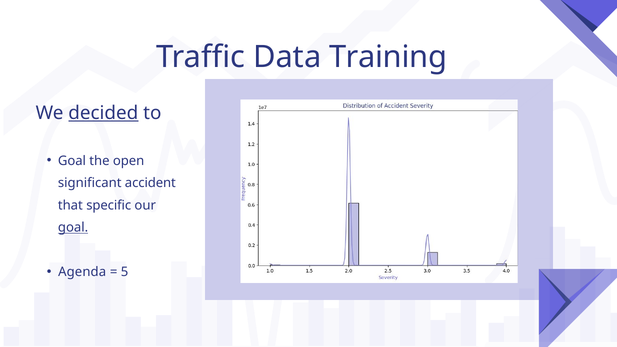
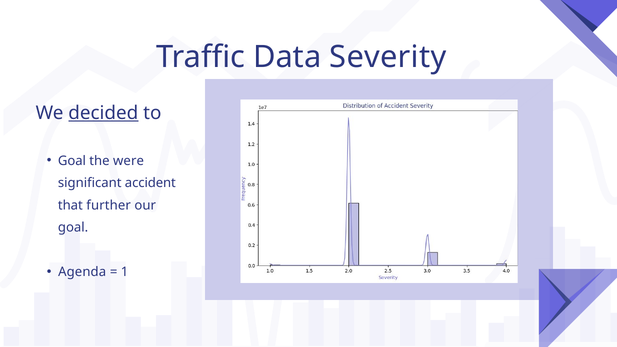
Training: Training -> Severity
open: open -> were
specific: specific -> further
goal at (73, 228) underline: present -> none
5: 5 -> 1
